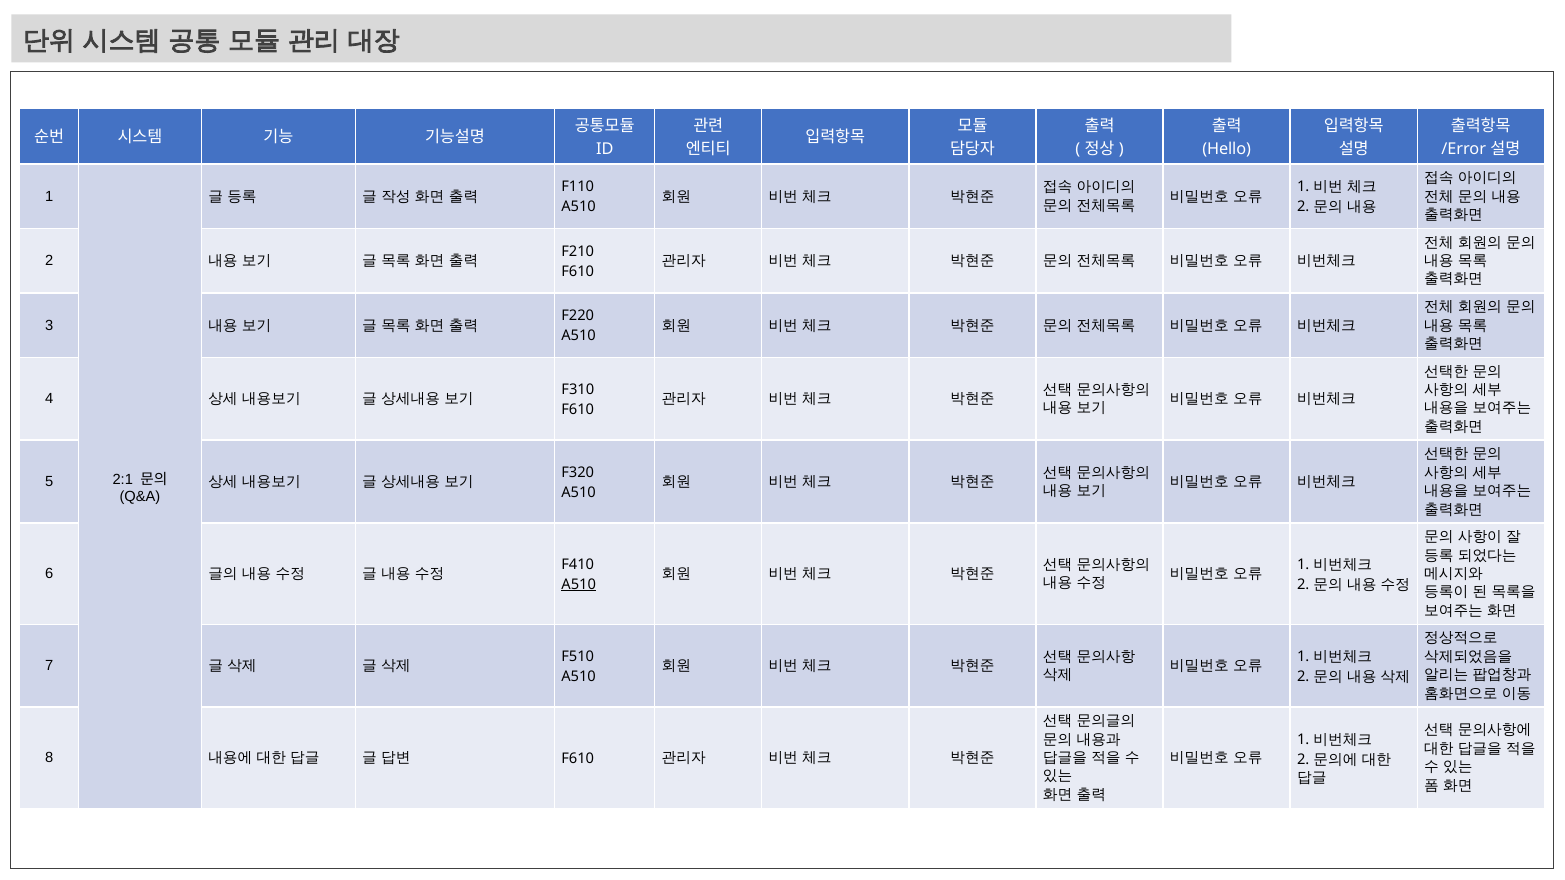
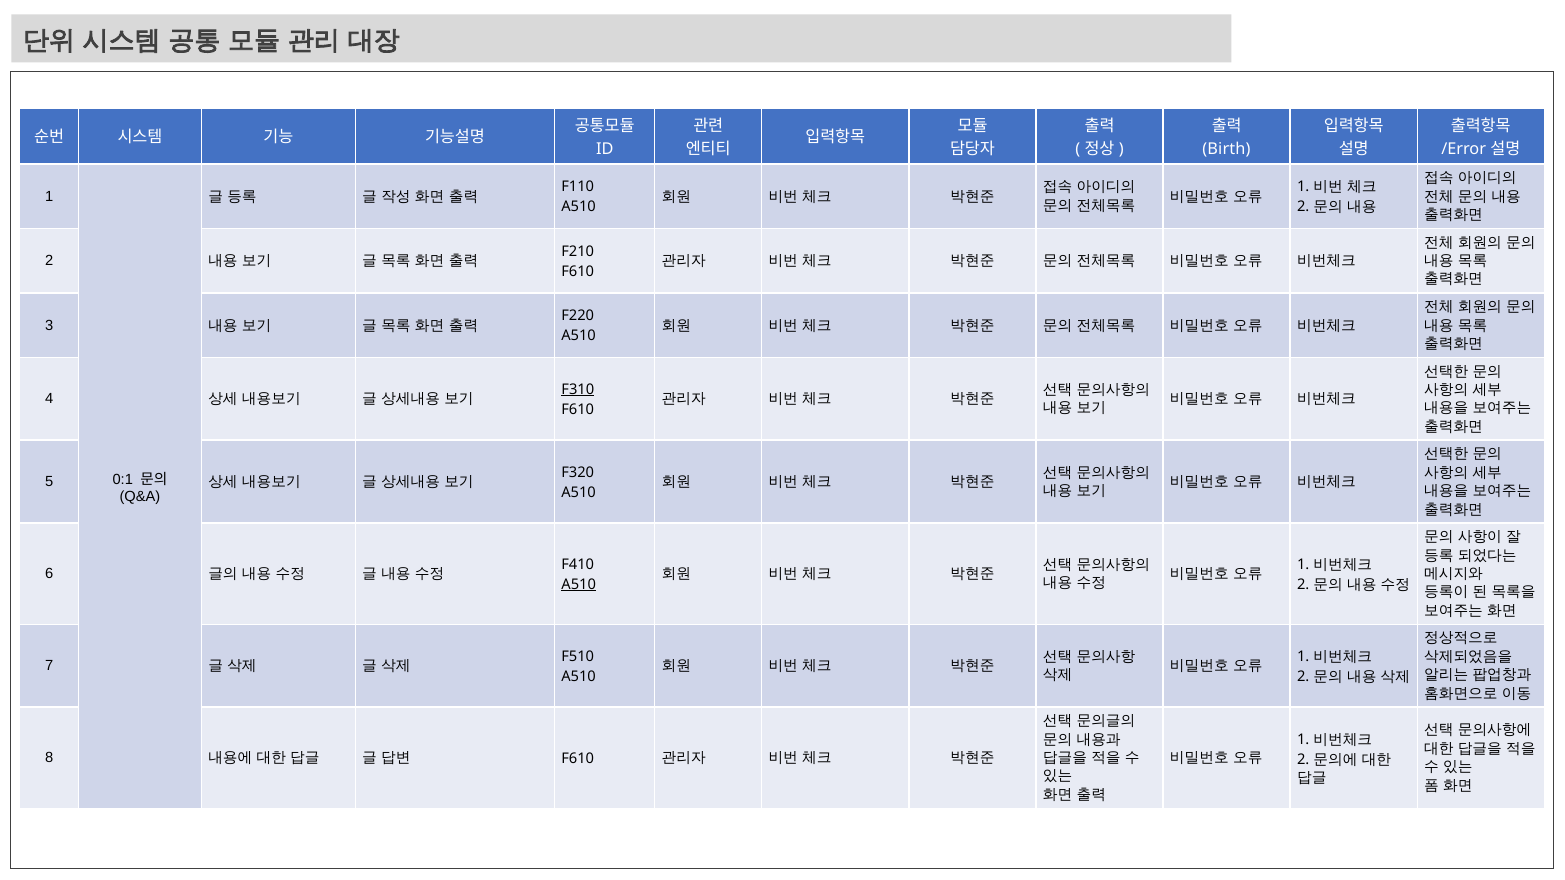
Hello: Hello -> Birth
F310 underline: none -> present
2:1: 2:1 -> 0:1
